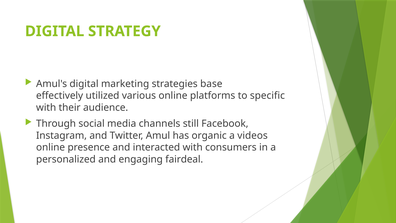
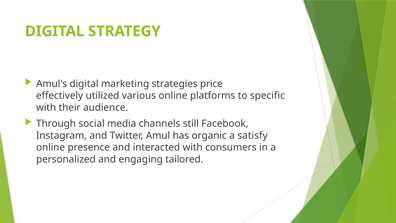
base: base -> price
videos: videos -> satisfy
fairdeal: fairdeal -> tailored
